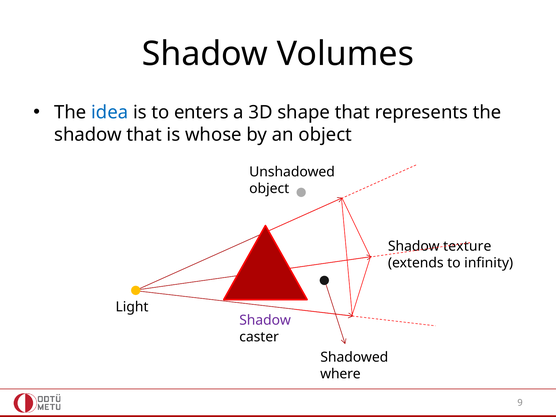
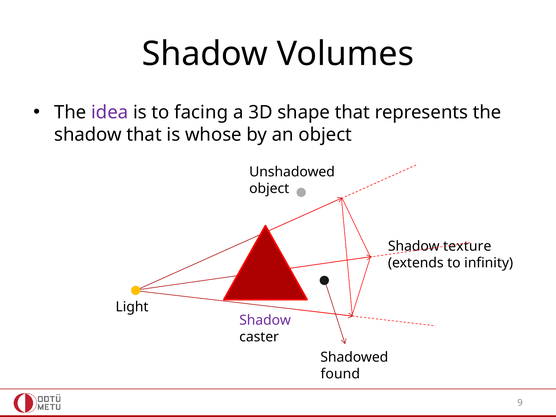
idea colour: blue -> purple
enters: enters -> facing
where: where -> found
